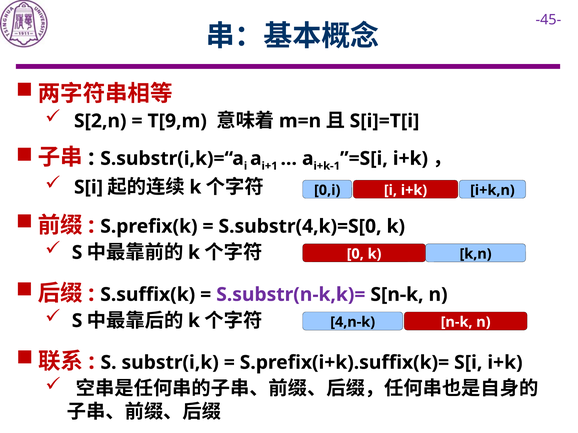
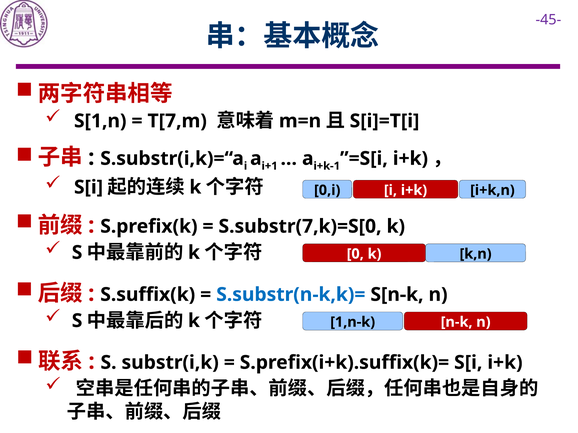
S[2,n: S[2,n -> S[1,n
T[9,m: T[9,m -> T[7,m
S.substr(4,k)=S[0: S.substr(4,k)=S[0 -> S.substr(7,k)=S[0
S.substr(n-k,k)= colour: purple -> blue
4,n-k: 4,n-k -> 1,n-k
